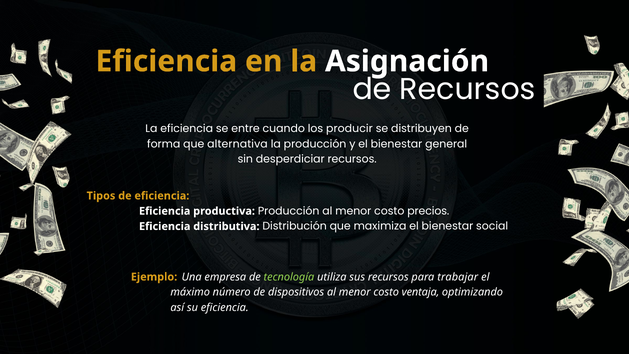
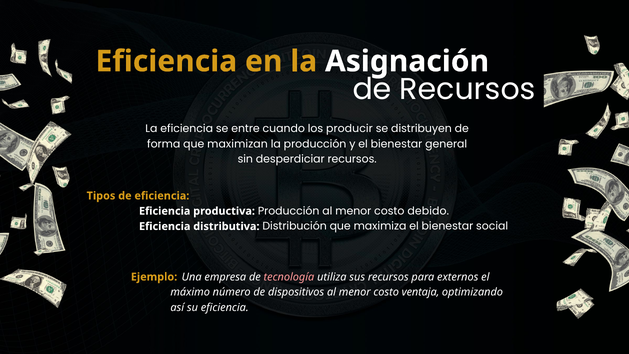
alternativa: alternativa -> maximizan
precios: precios -> debido
tecnología colour: light green -> pink
trabajar: trabajar -> externos
